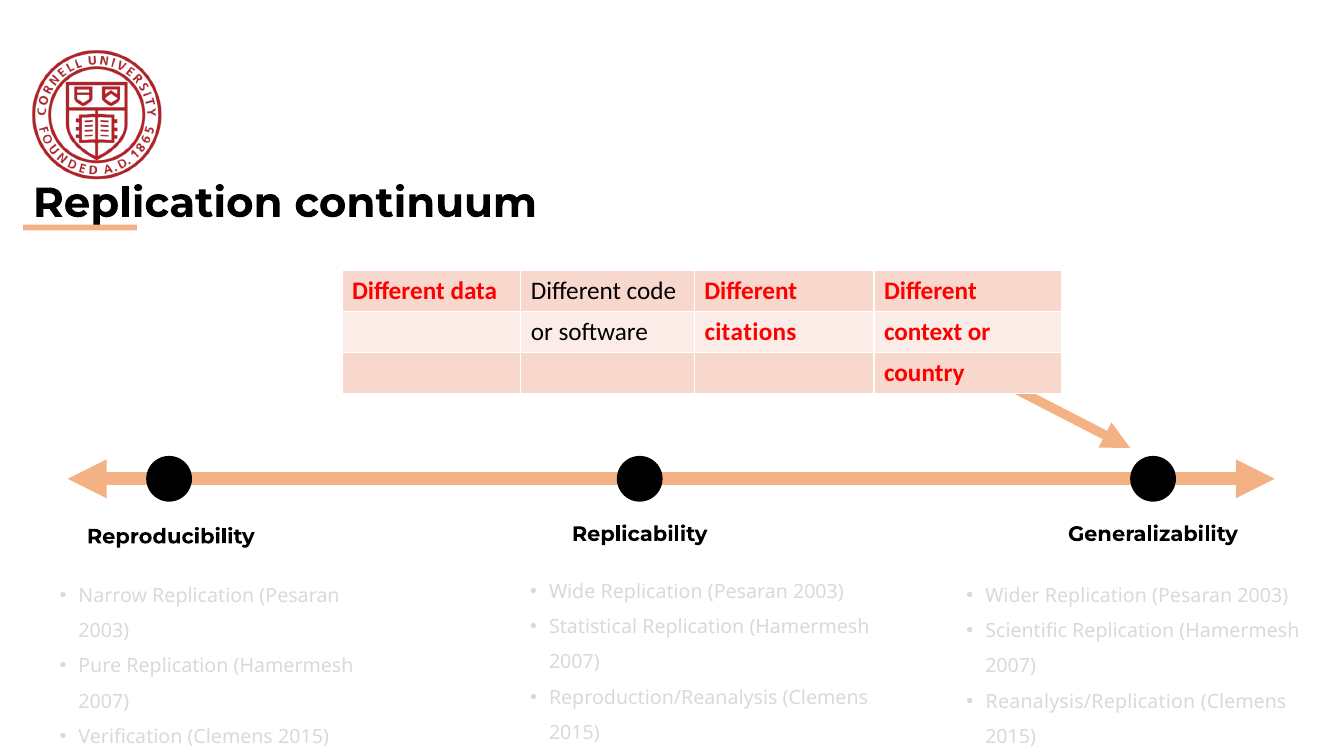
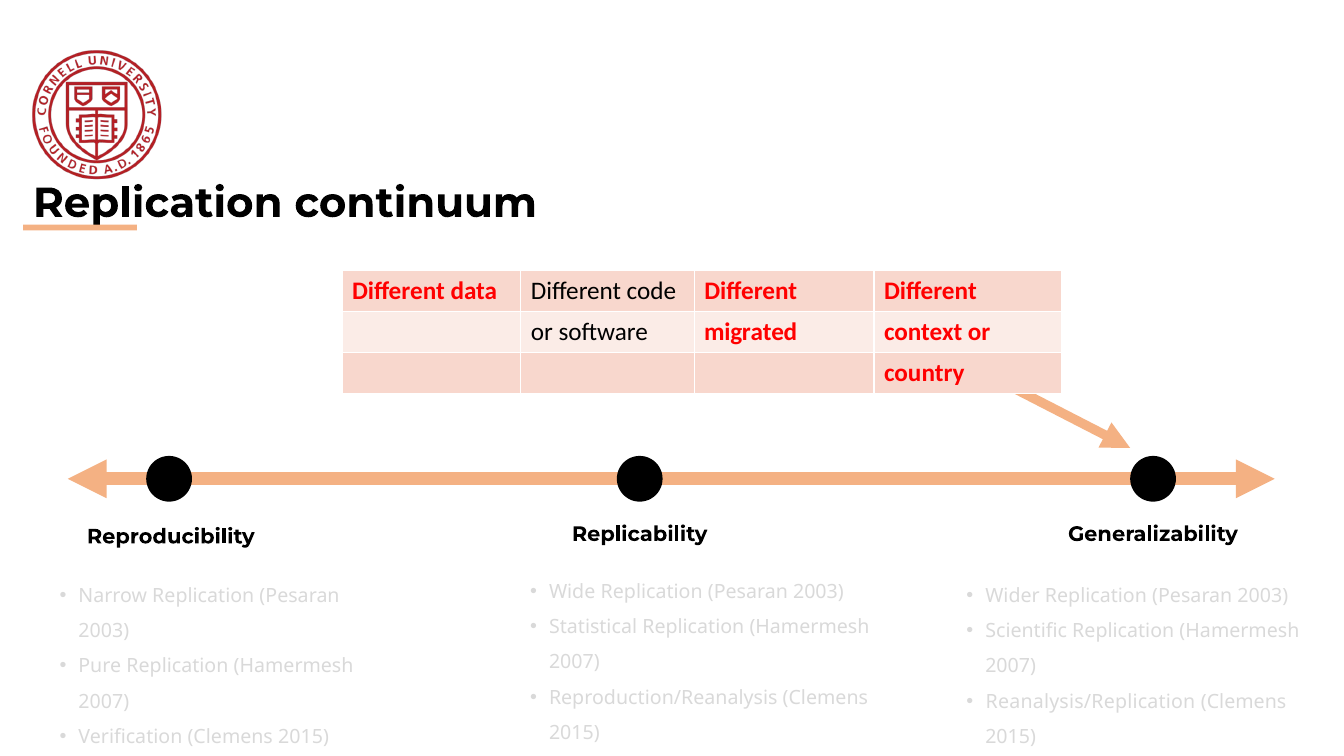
citations: citations -> migrated
